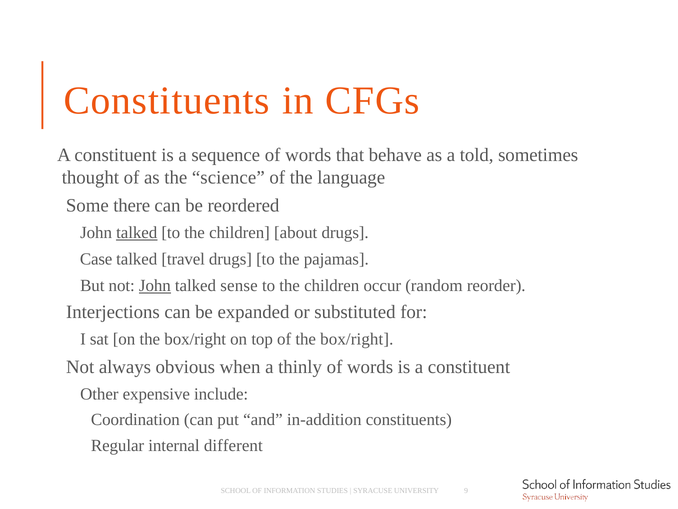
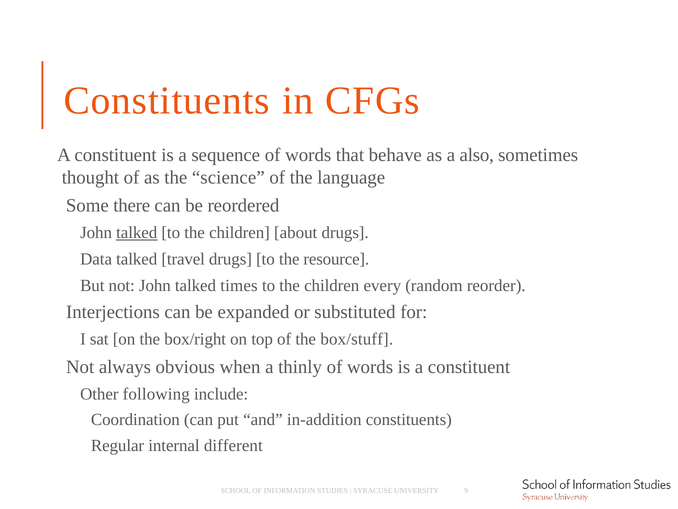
told: told -> also
Case: Case -> Data
pajamas: pajamas -> resource
John at (155, 285) underline: present -> none
sense: sense -> times
occur: occur -> every
of the box/right: box/right -> box/stuff
expensive: expensive -> following
